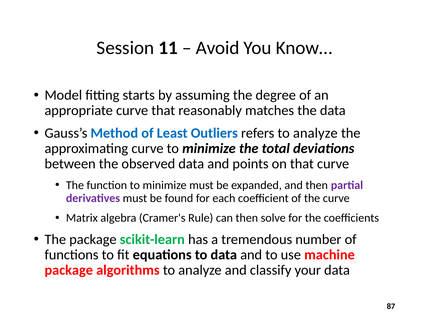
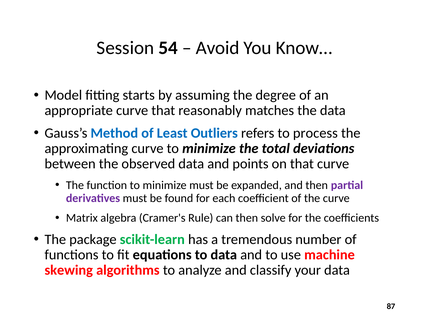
11: 11 -> 54
refers to analyze: analyze -> process
package at (69, 271): package -> skewing
